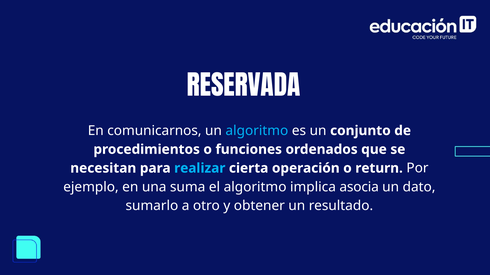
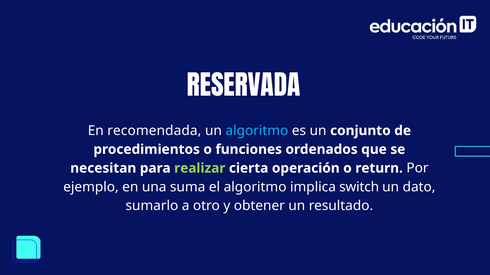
comunicarnos: comunicarnos -> recomendada
realizar colour: light blue -> light green
asocia: asocia -> switch
